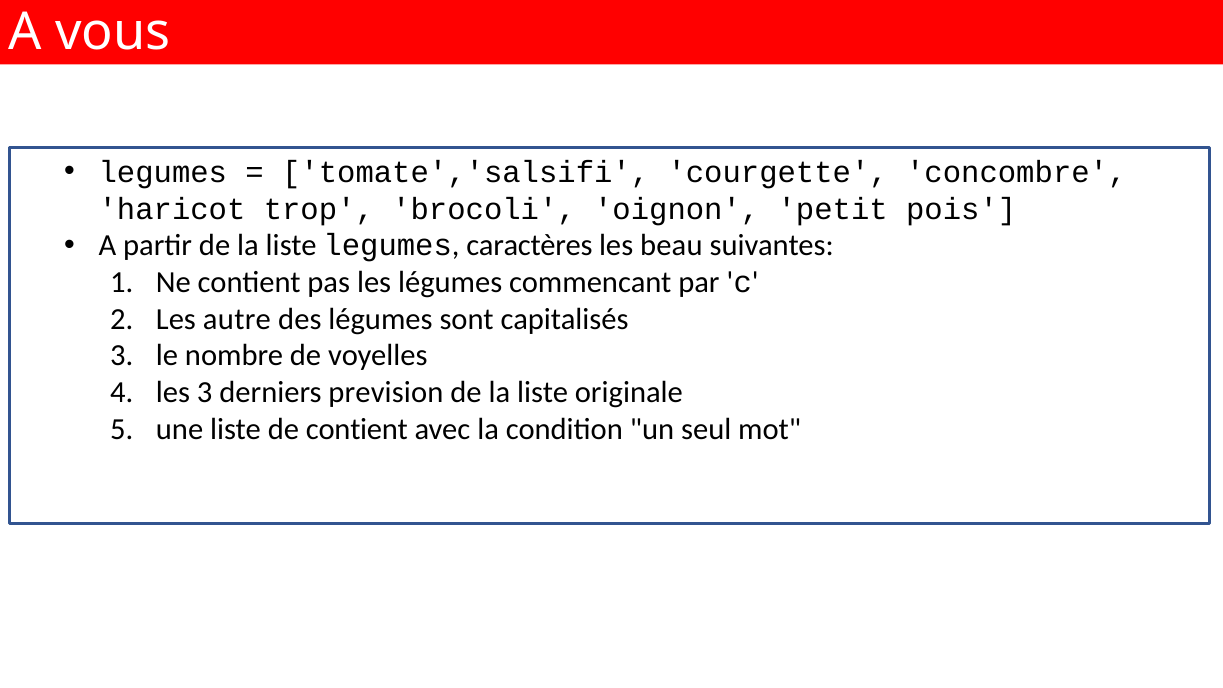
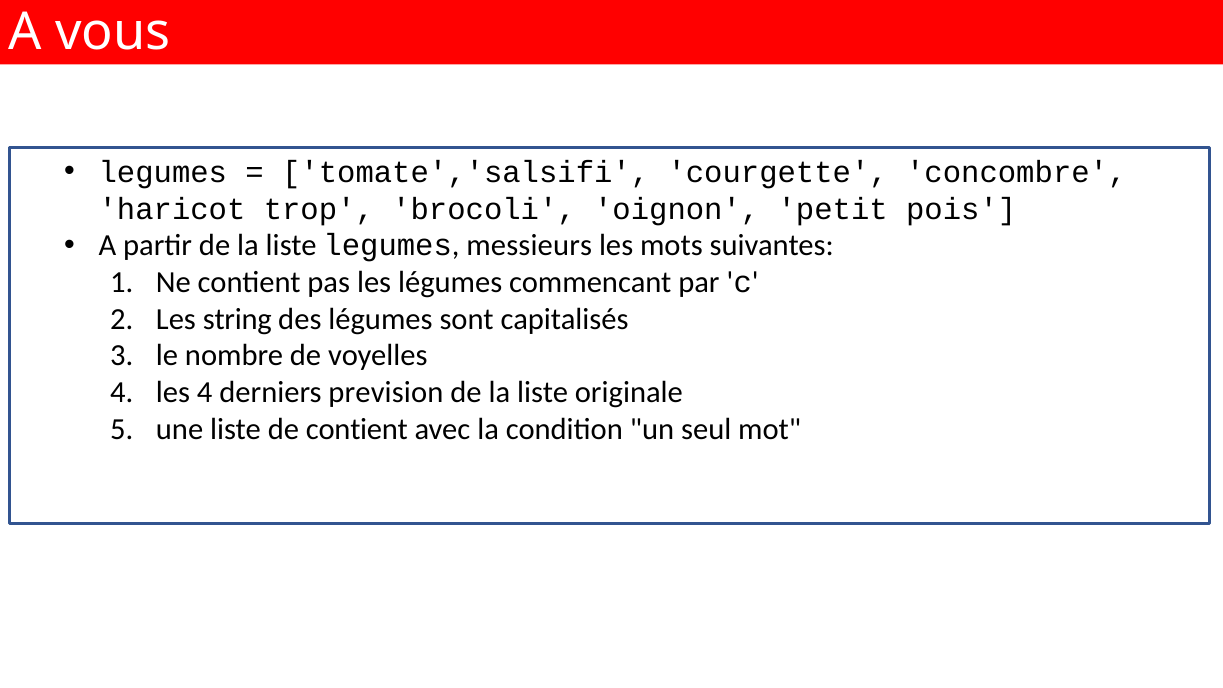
caractères: caractères -> messieurs
beau: beau -> mots
autre: autre -> string
les 3: 3 -> 4
